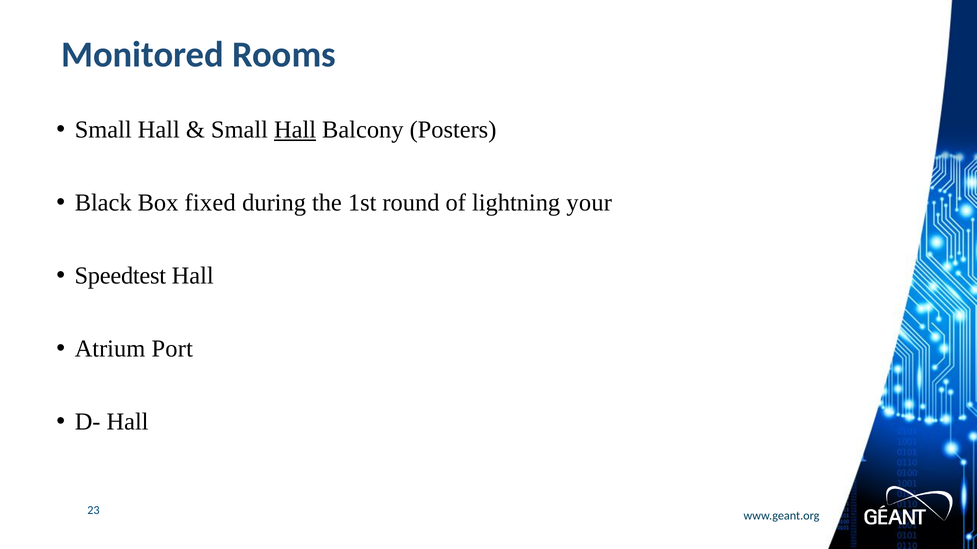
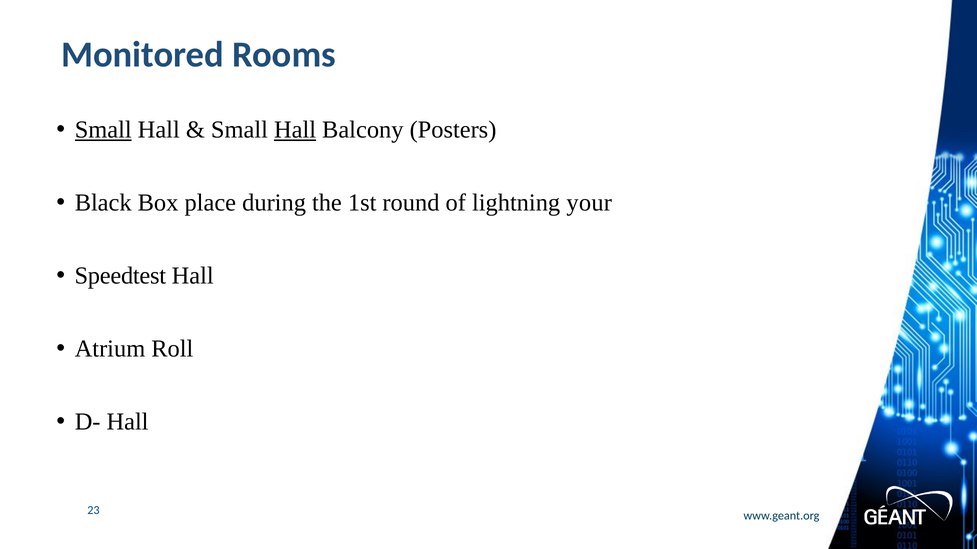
Small at (103, 130) underline: none -> present
fixed: fixed -> place
Port: Port -> Roll
